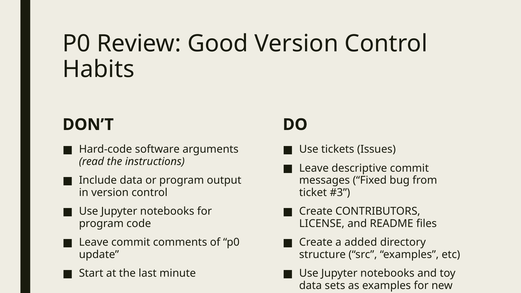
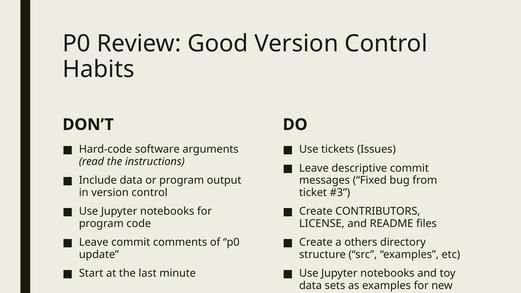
added: added -> others
